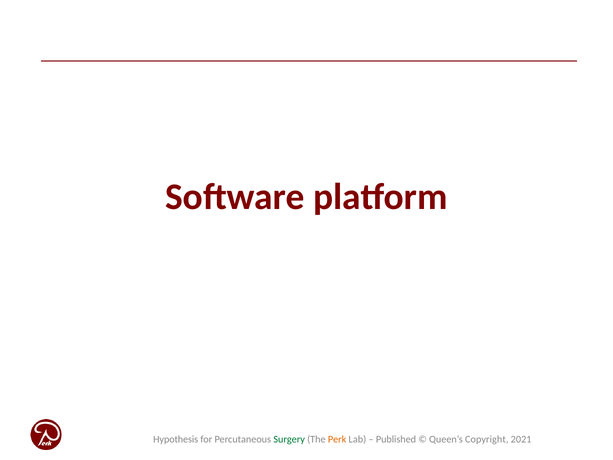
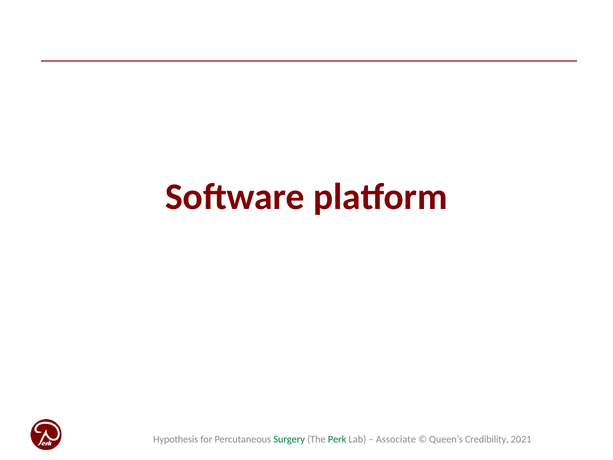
Perk colour: orange -> green
Published: Published -> Associate
Copyright: Copyright -> Credibility
